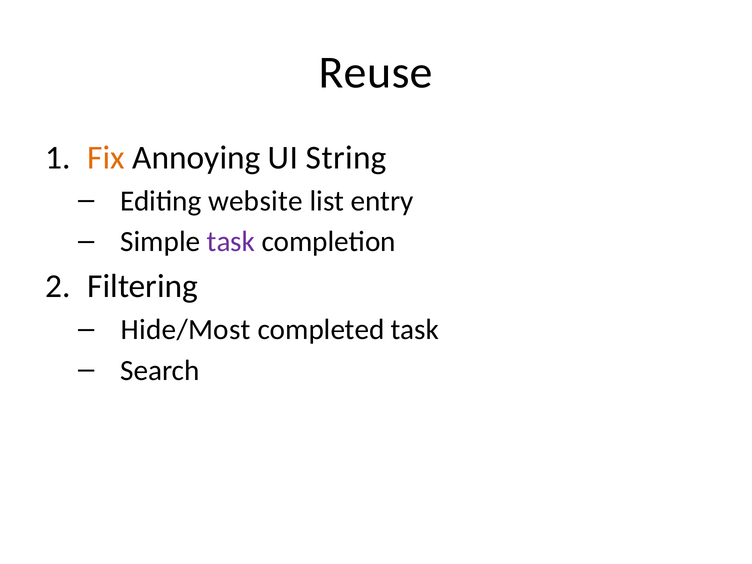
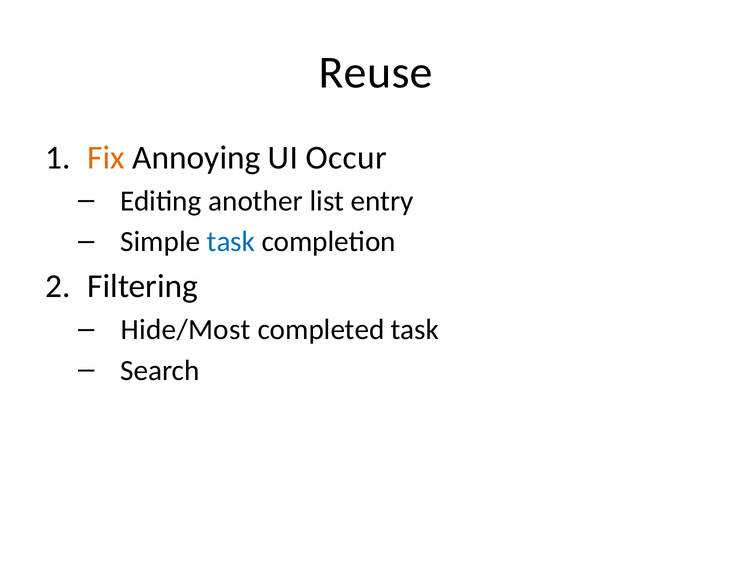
String: String -> Occur
website: website -> another
task at (231, 242) colour: purple -> blue
